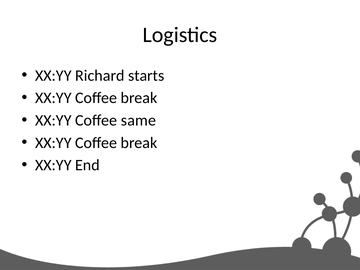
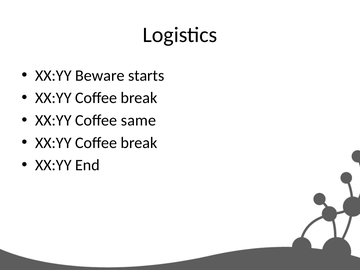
Richard: Richard -> Beware
